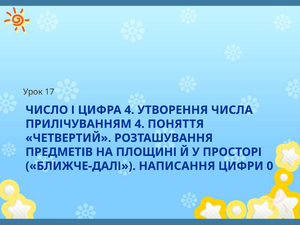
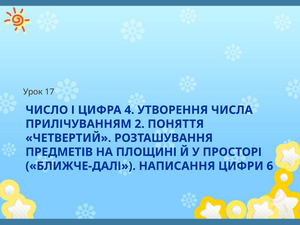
ПРИЛІЧУВАННЯМ 4: 4 -> 2
0: 0 -> 6
